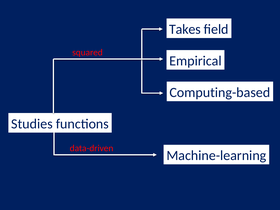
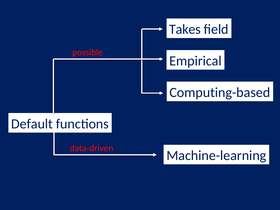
squared: squared -> possible
Studies: Studies -> Default
